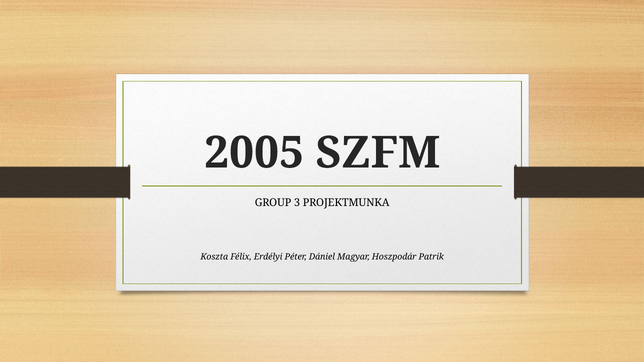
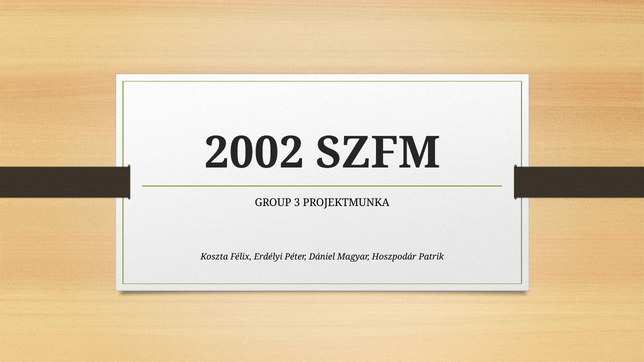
2005: 2005 -> 2002
